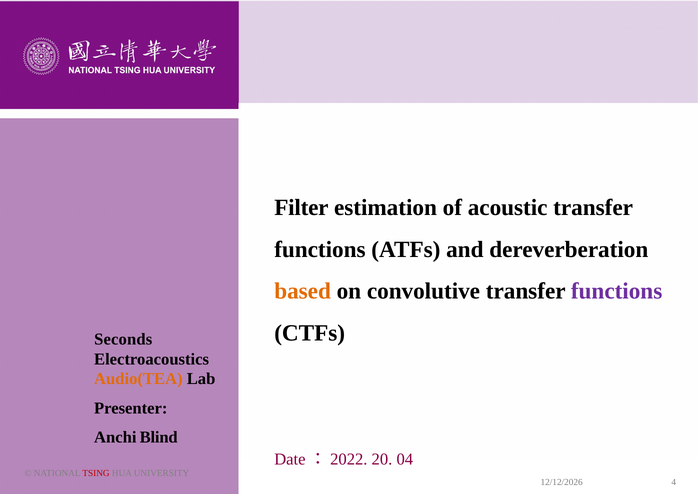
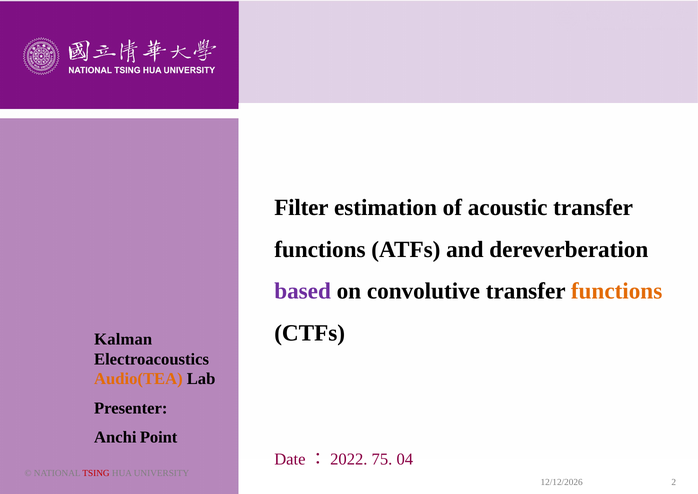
based colour: orange -> purple
functions at (617, 291) colour: purple -> orange
Seconds: Seconds -> Kalman
Blind: Blind -> Point
20: 20 -> 75
4: 4 -> 2
